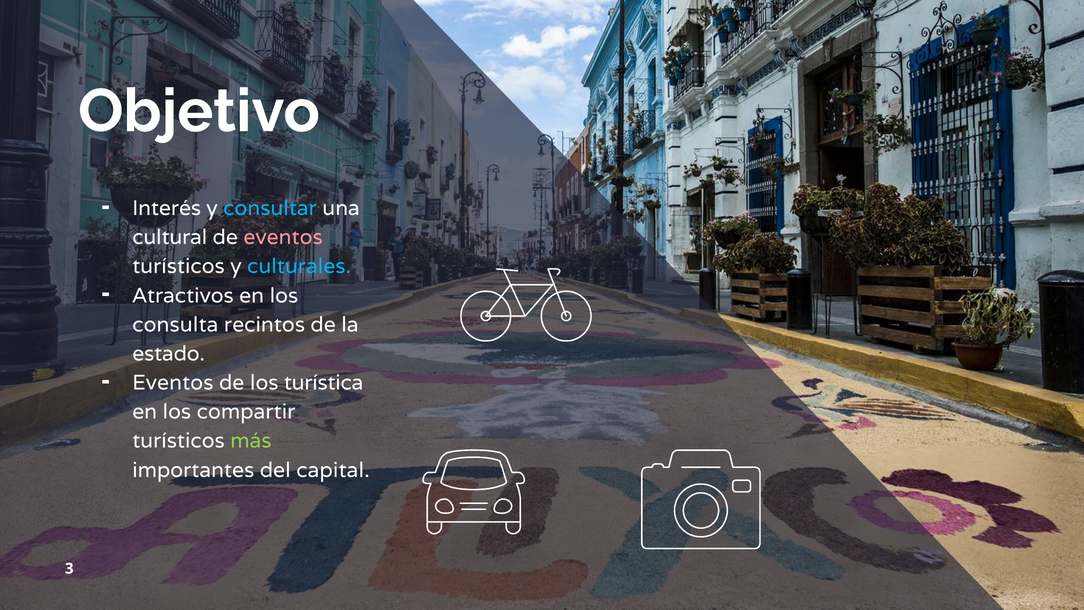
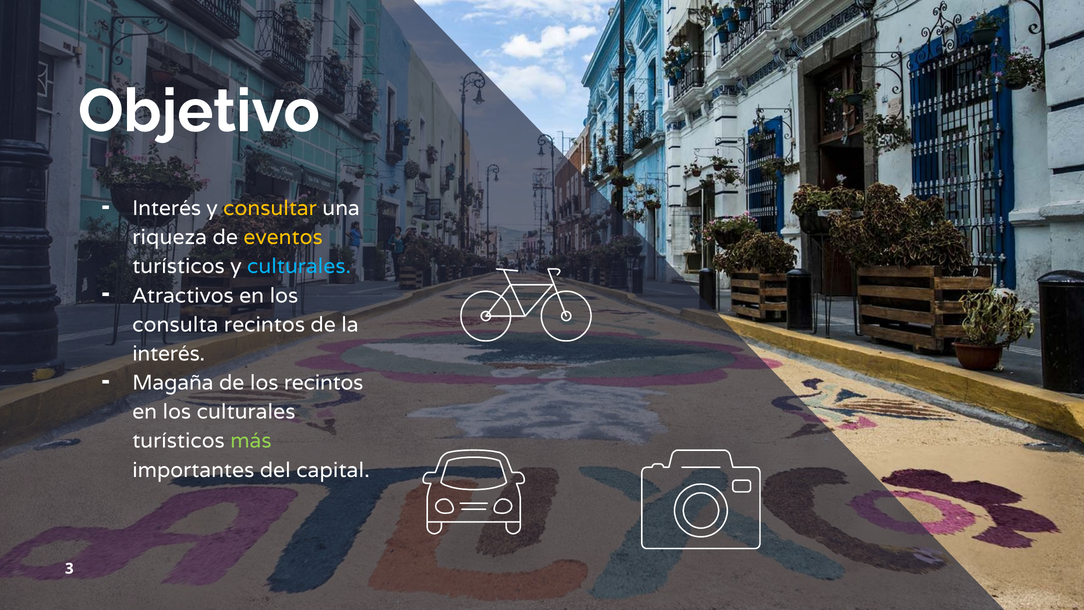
consultar colour: light blue -> yellow
cultural: cultural -> riqueza
eventos at (283, 237) colour: pink -> yellow
estado at (169, 354): estado -> interés
Eventos at (173, 383): Eventos -> Magaña
los turística: turística -> recintos
los compartir: compartir -> culturales
